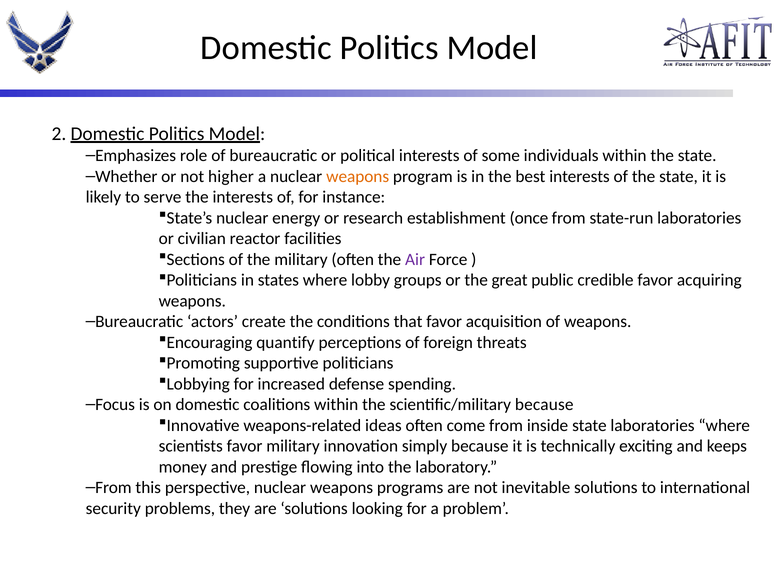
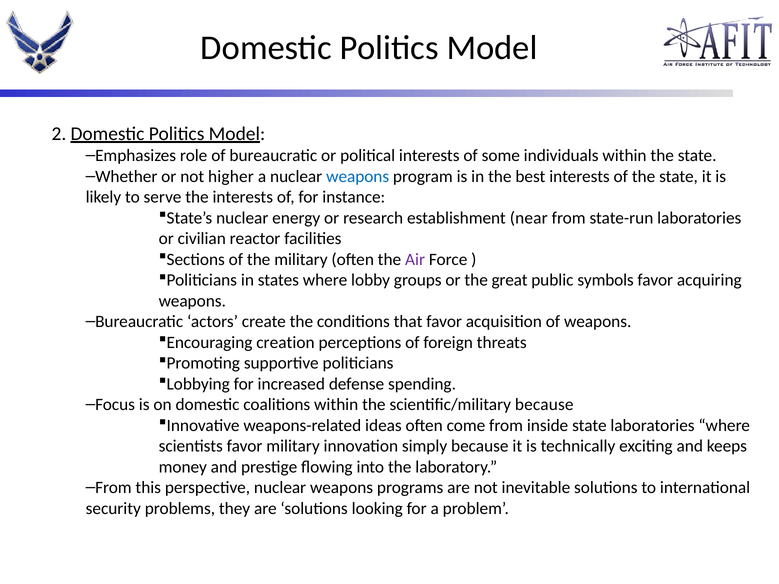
weapons at (358, 176) colour: orange -> blue
once: once -> near
credible: credible -> symbols
quantify: quantify -> creation
